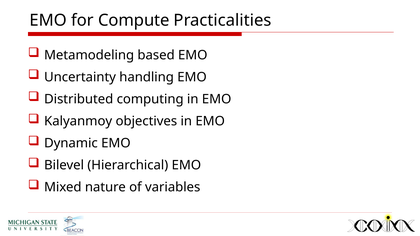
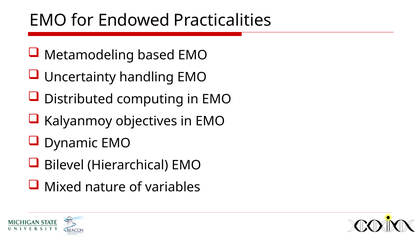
Compute: Compute -> Endowed
